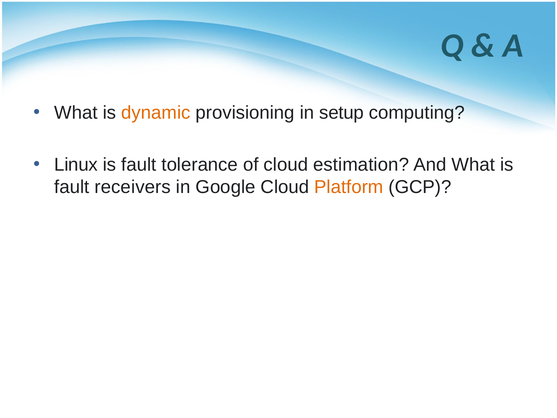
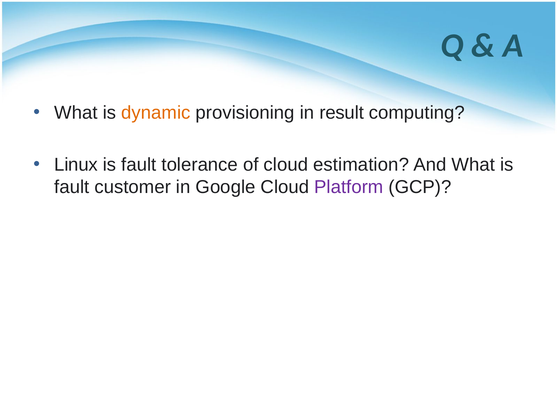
setup: setup -> result
receivers: receivers -> customer
Platform colour: orange -> purple
